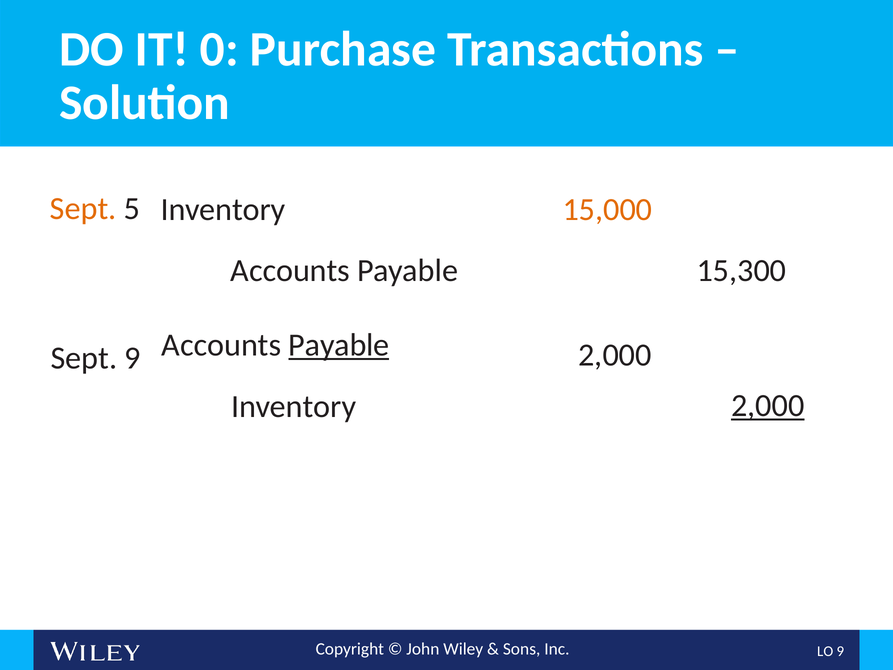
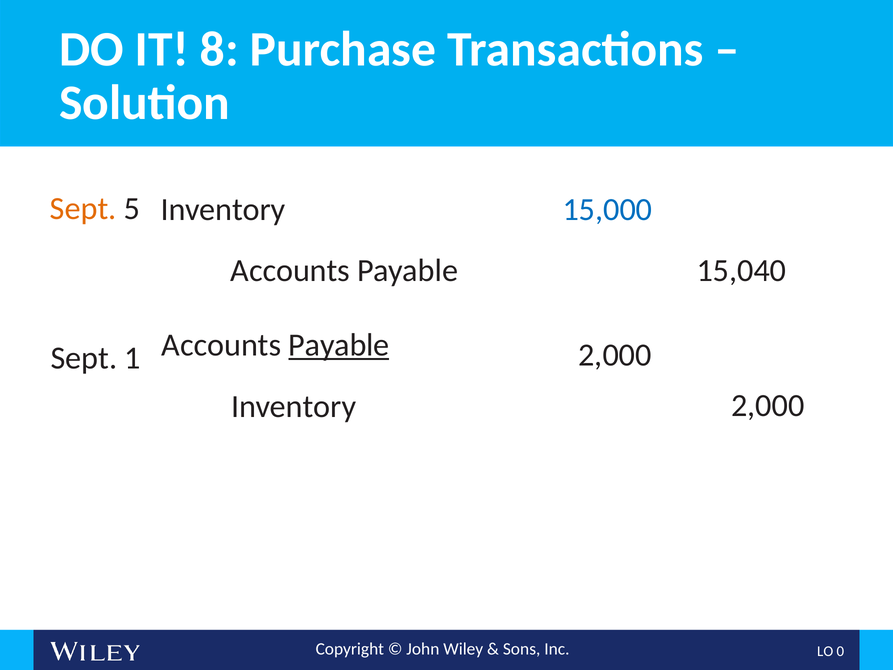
0: 0 -> 8
15,000 colour: orange -> blue
15,300: 15,300 -> 15,040
Sept 9: 9 -> 1
2,000 at (768, 406) underline: present -> none
O 9: 9 -> 0
